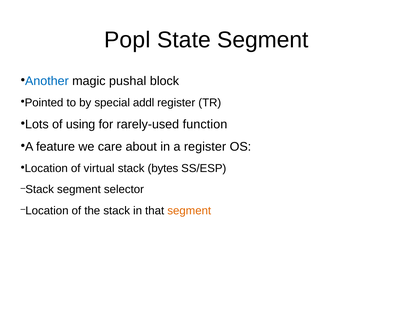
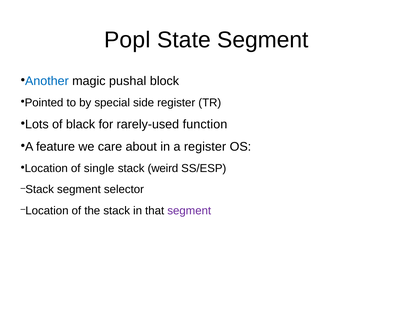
addl: addl -> side
using: using -> black
virtual: virtual -> single
bytes: bytes -> weird
segment at (189, 210) colour: orange -> purple
